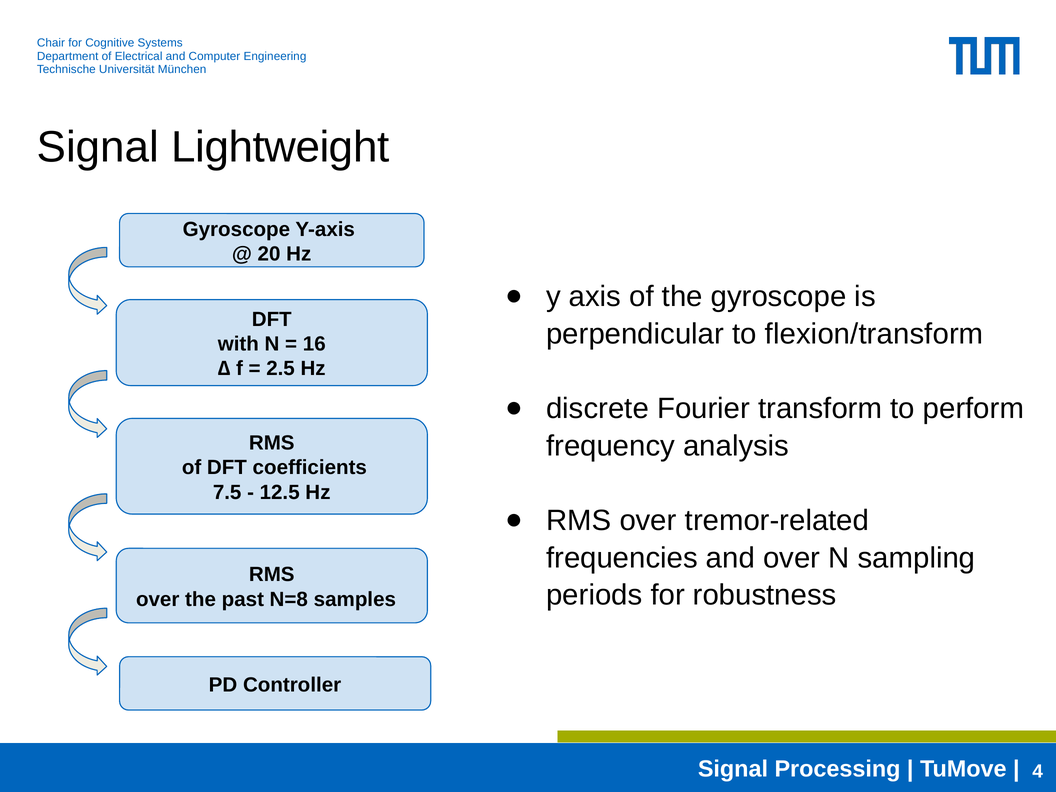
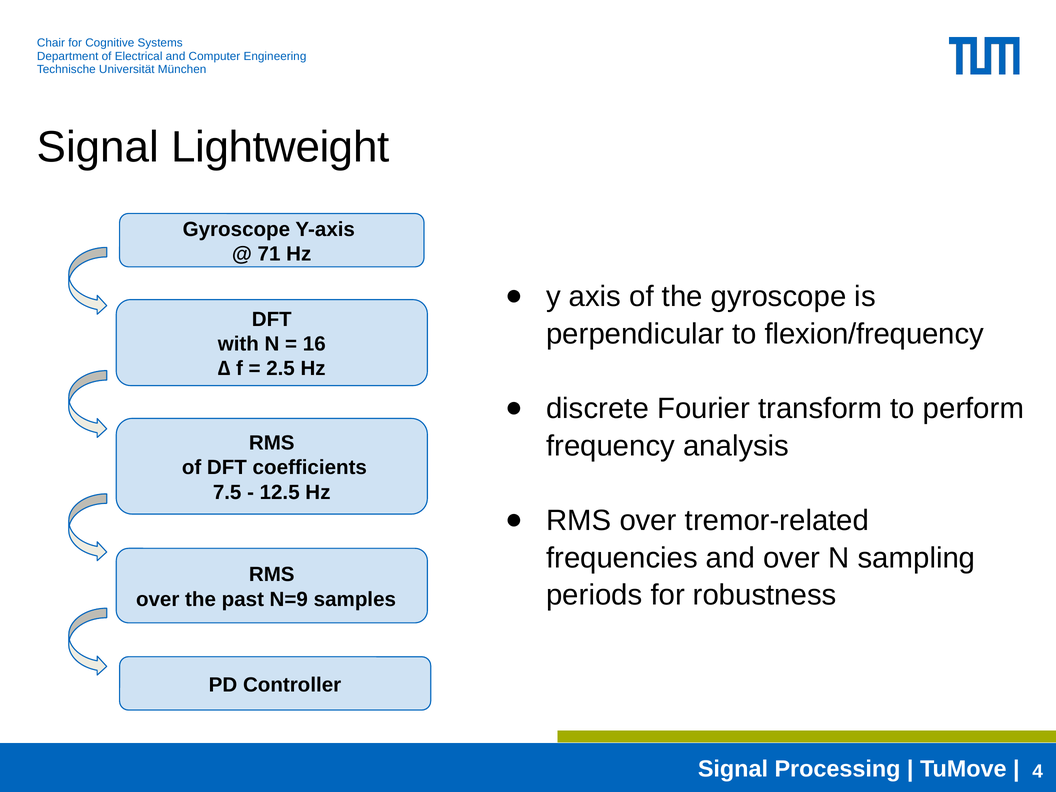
20: 20 -> 71
flexion/transform: flexion/transform -> flexion/frequency
N=8: N=8 -> N=9
